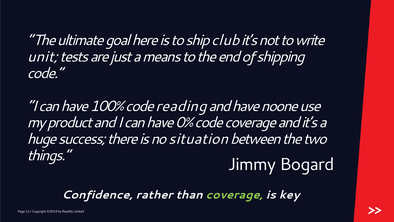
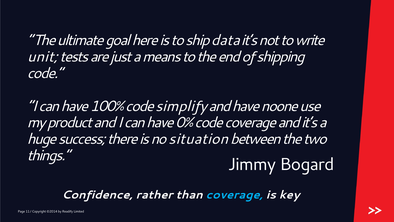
club: club -> data
reading: reading -> simplify
coverage at (234, 194) colour: light green -> light blue
